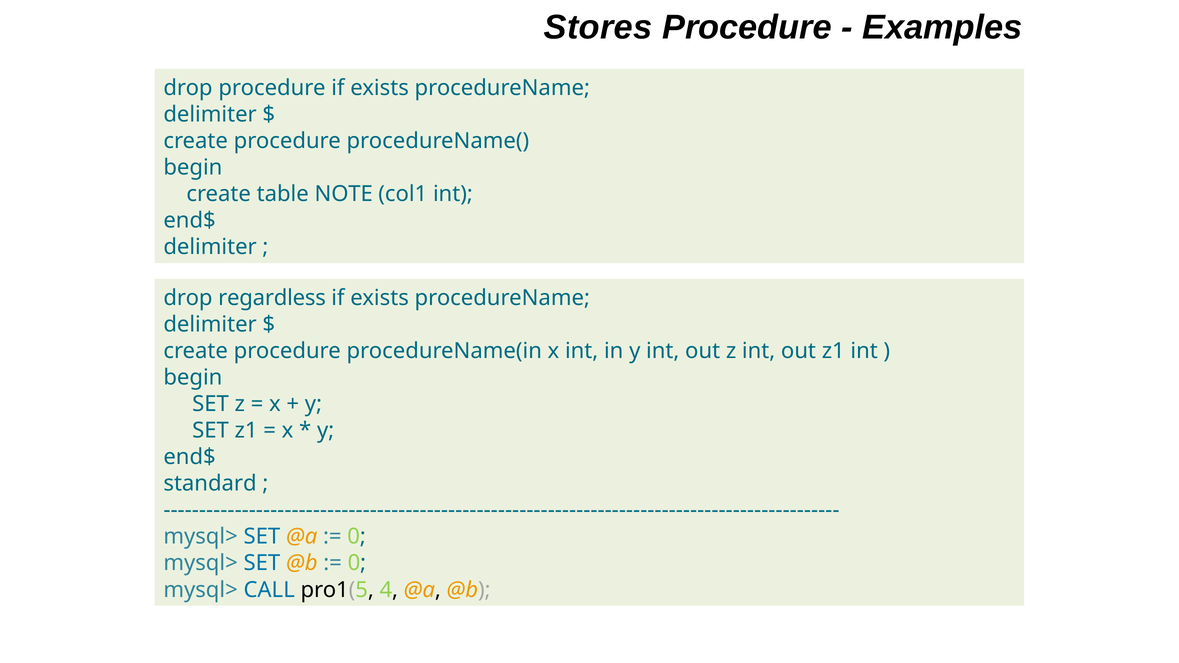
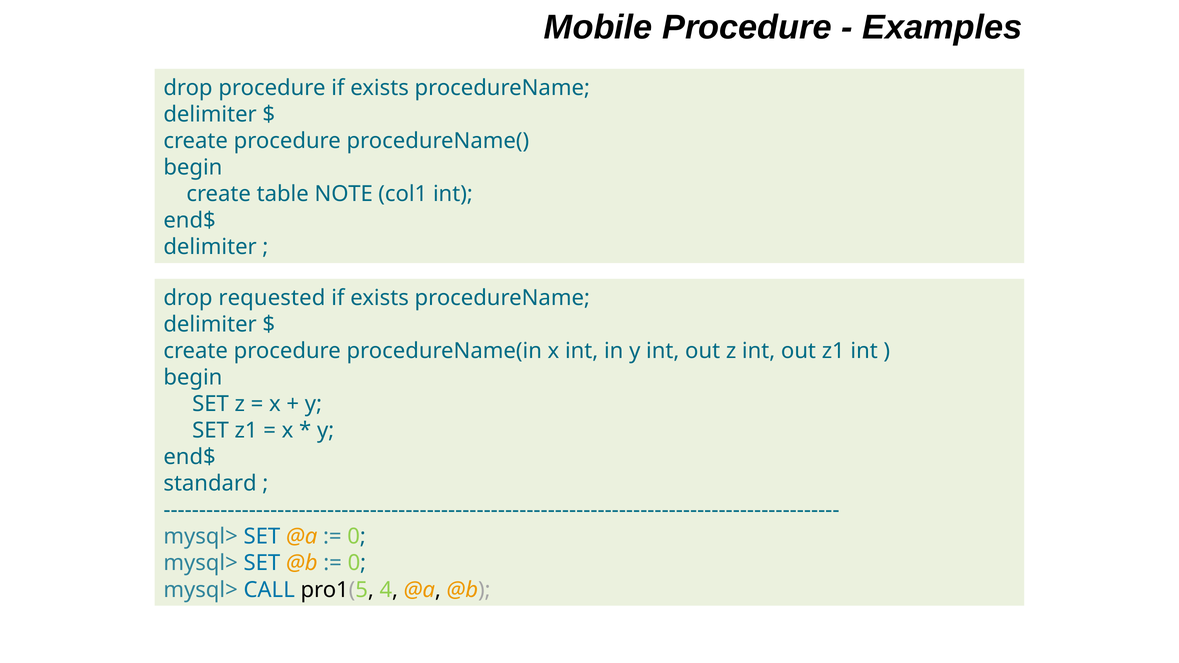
Stores: Stores -> Mobile
regardless: regardless -> requested
